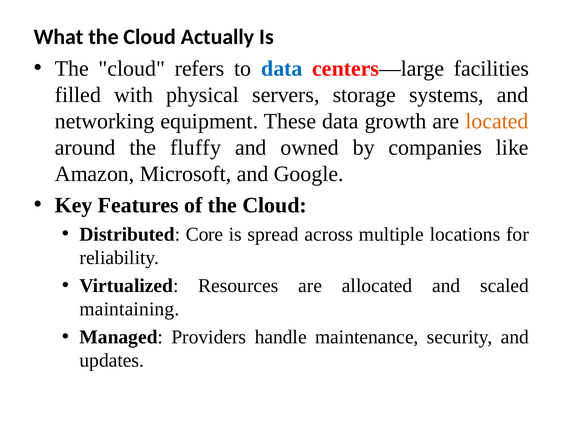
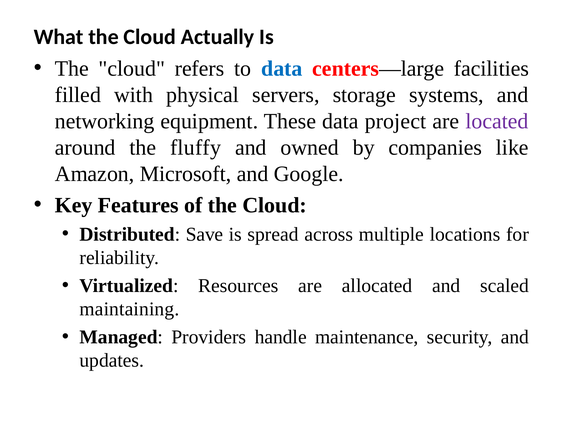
growth: growth -> project
located colour: orange -> purple
Core: Core -> Save
